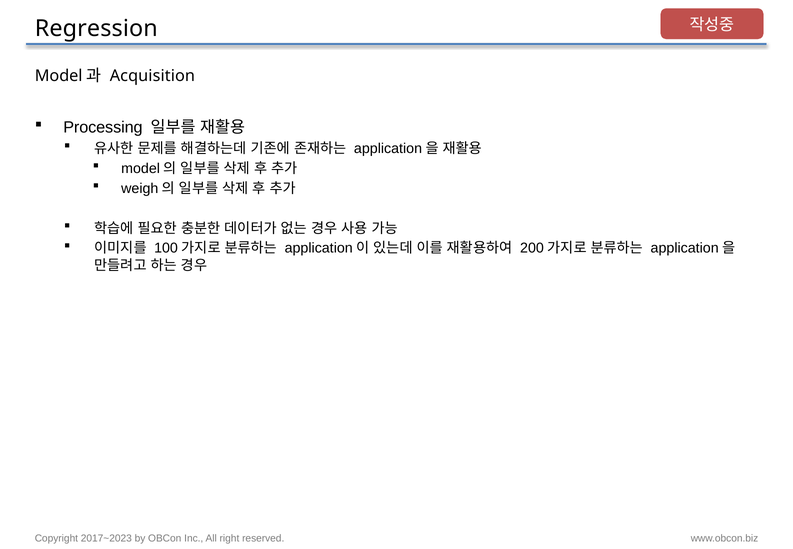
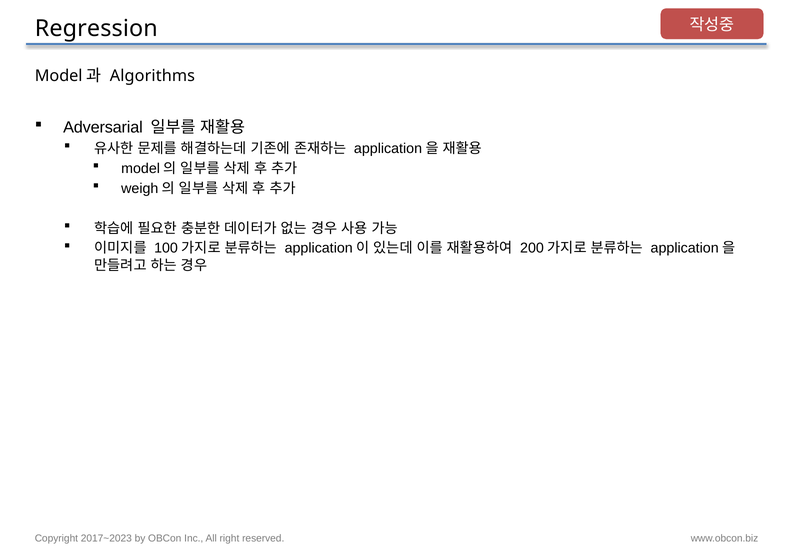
Acquisition: Acquisition -> Algorithms
Processing: Processing -> Adversarial
